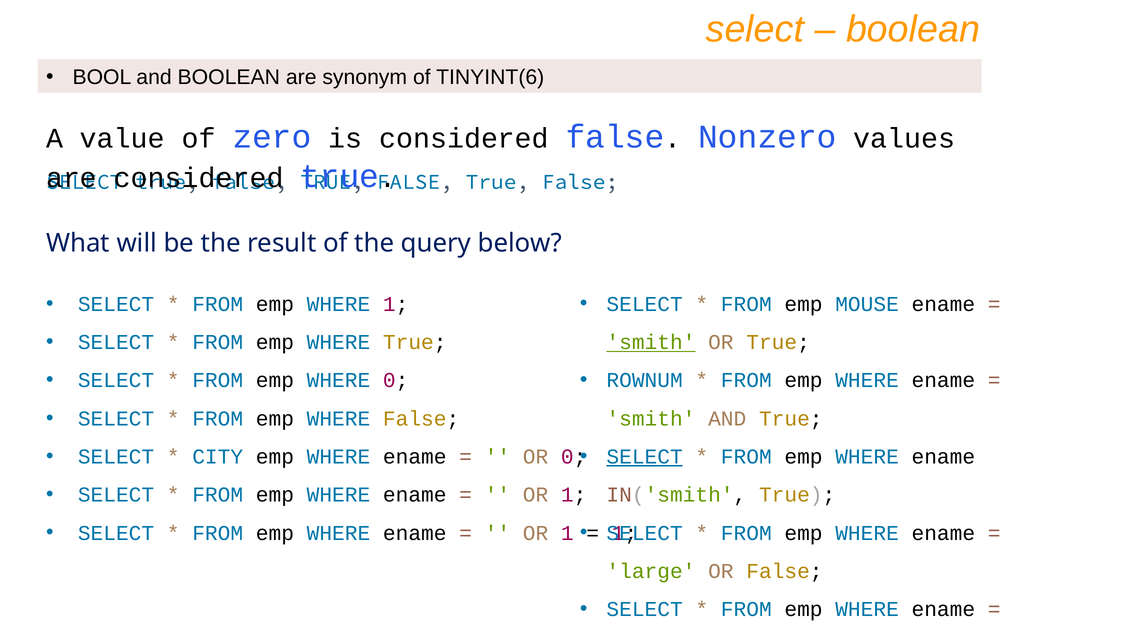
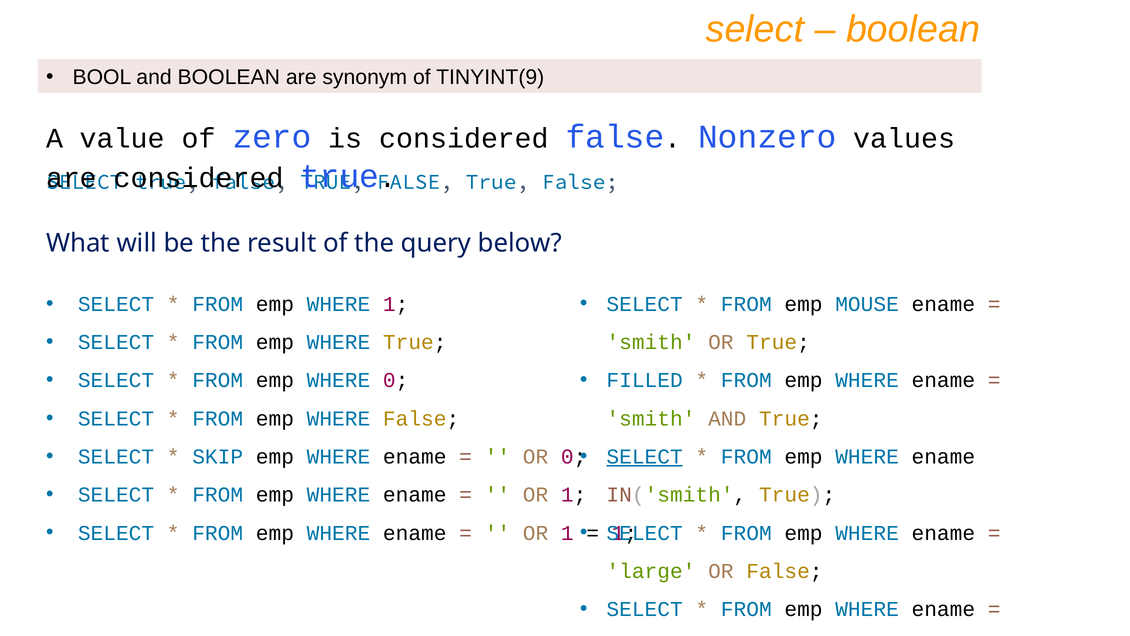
TINYINT(6: TINYINT(6 -> TINYINT(9
smith at (651, 342) underline: present -> none
ROWNUM: ROWNUM -> FILLED
CITY: CITY -> SKIP
